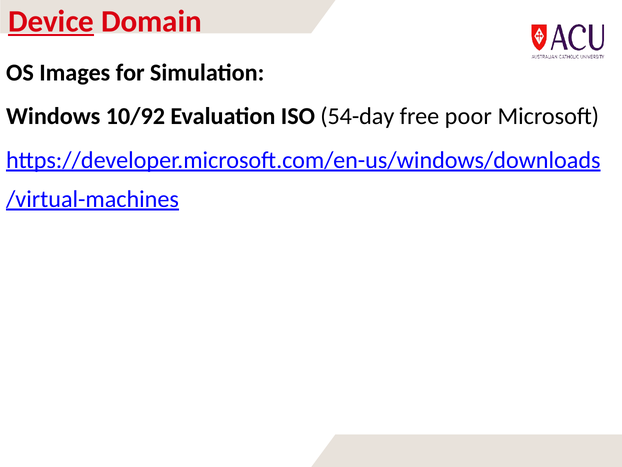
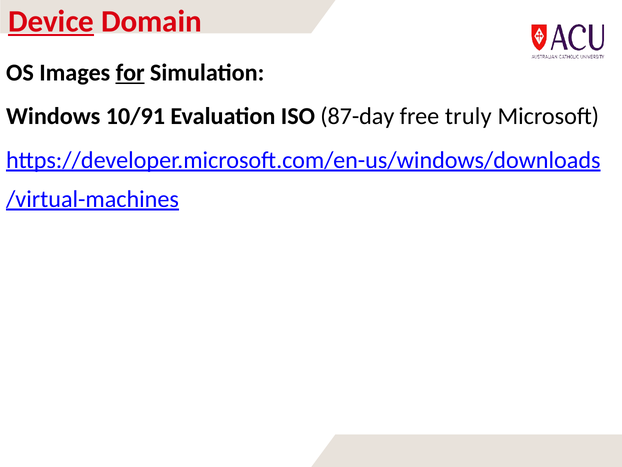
for underline: none -> present
10/92: 10/92 -> 10/91
54-day: 54-day -> 87-day
poor: poor -> truly
